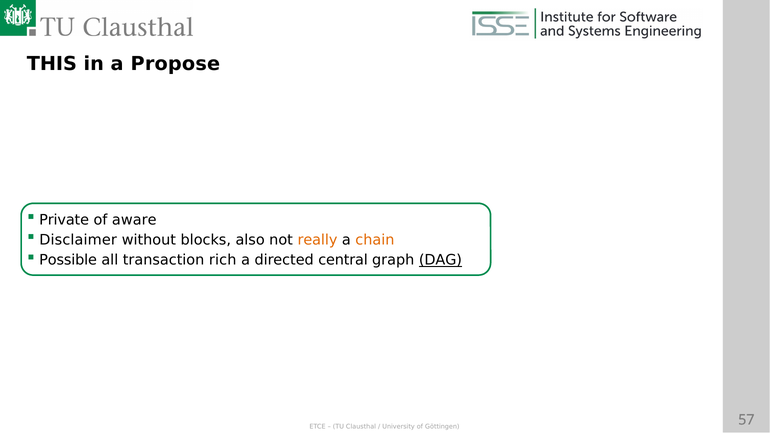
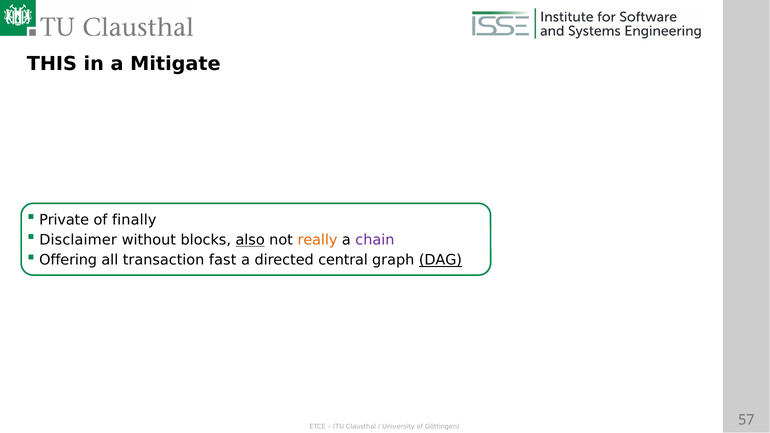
Propose: Propose -> Mitigate
aware: aware -> finally
also underline: none -> present
chain colour: orange -> purple
Possible: Possible -> Offering
rich: rich -> fast
